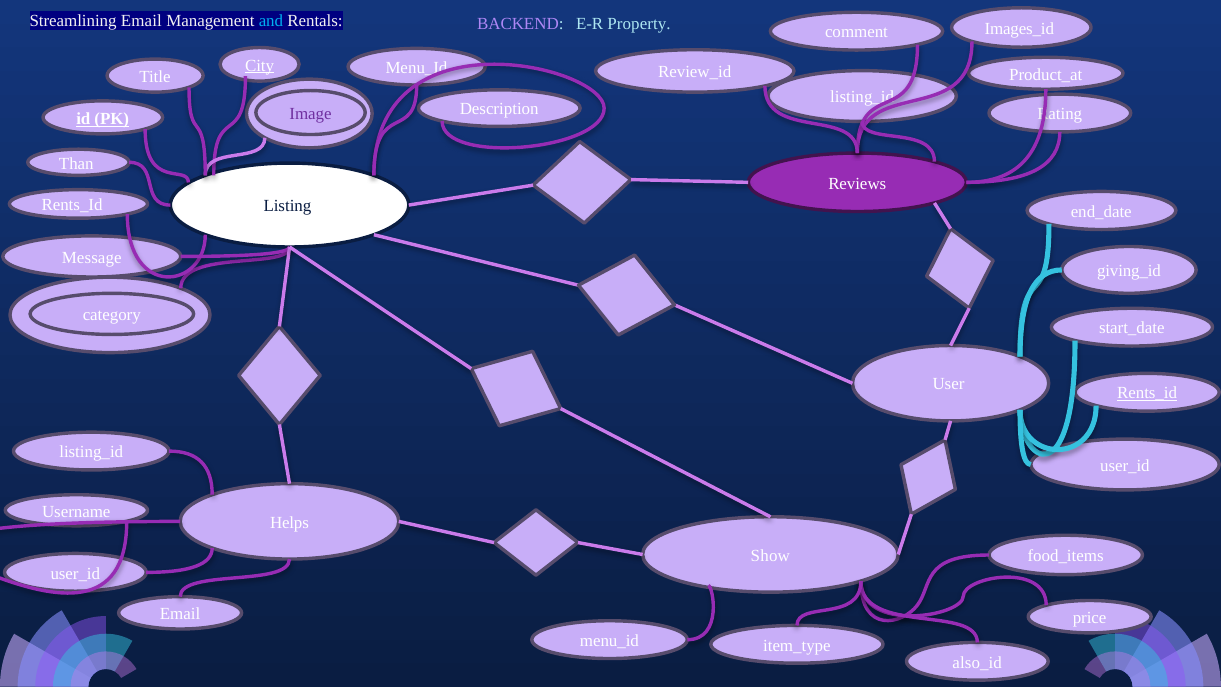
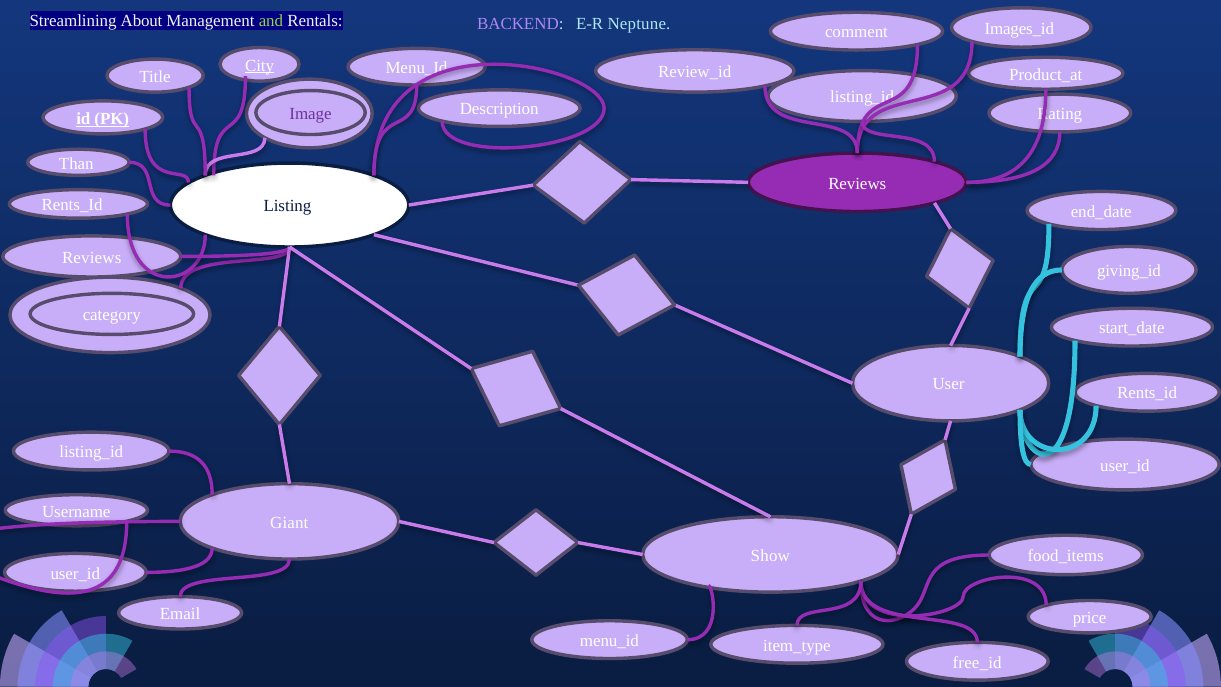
Streamlining Email: Email -> About
and colour: light blue -> light green
Property: Property -> Neptune
Message at (92, 258): Message -> Reviews
Rents_id at (1147, 393) underline: present -> none
Helps: Helps -> Giant
also_id: also_id -> free_id
